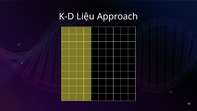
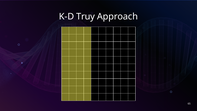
Liệu: Liệu -> Truy
